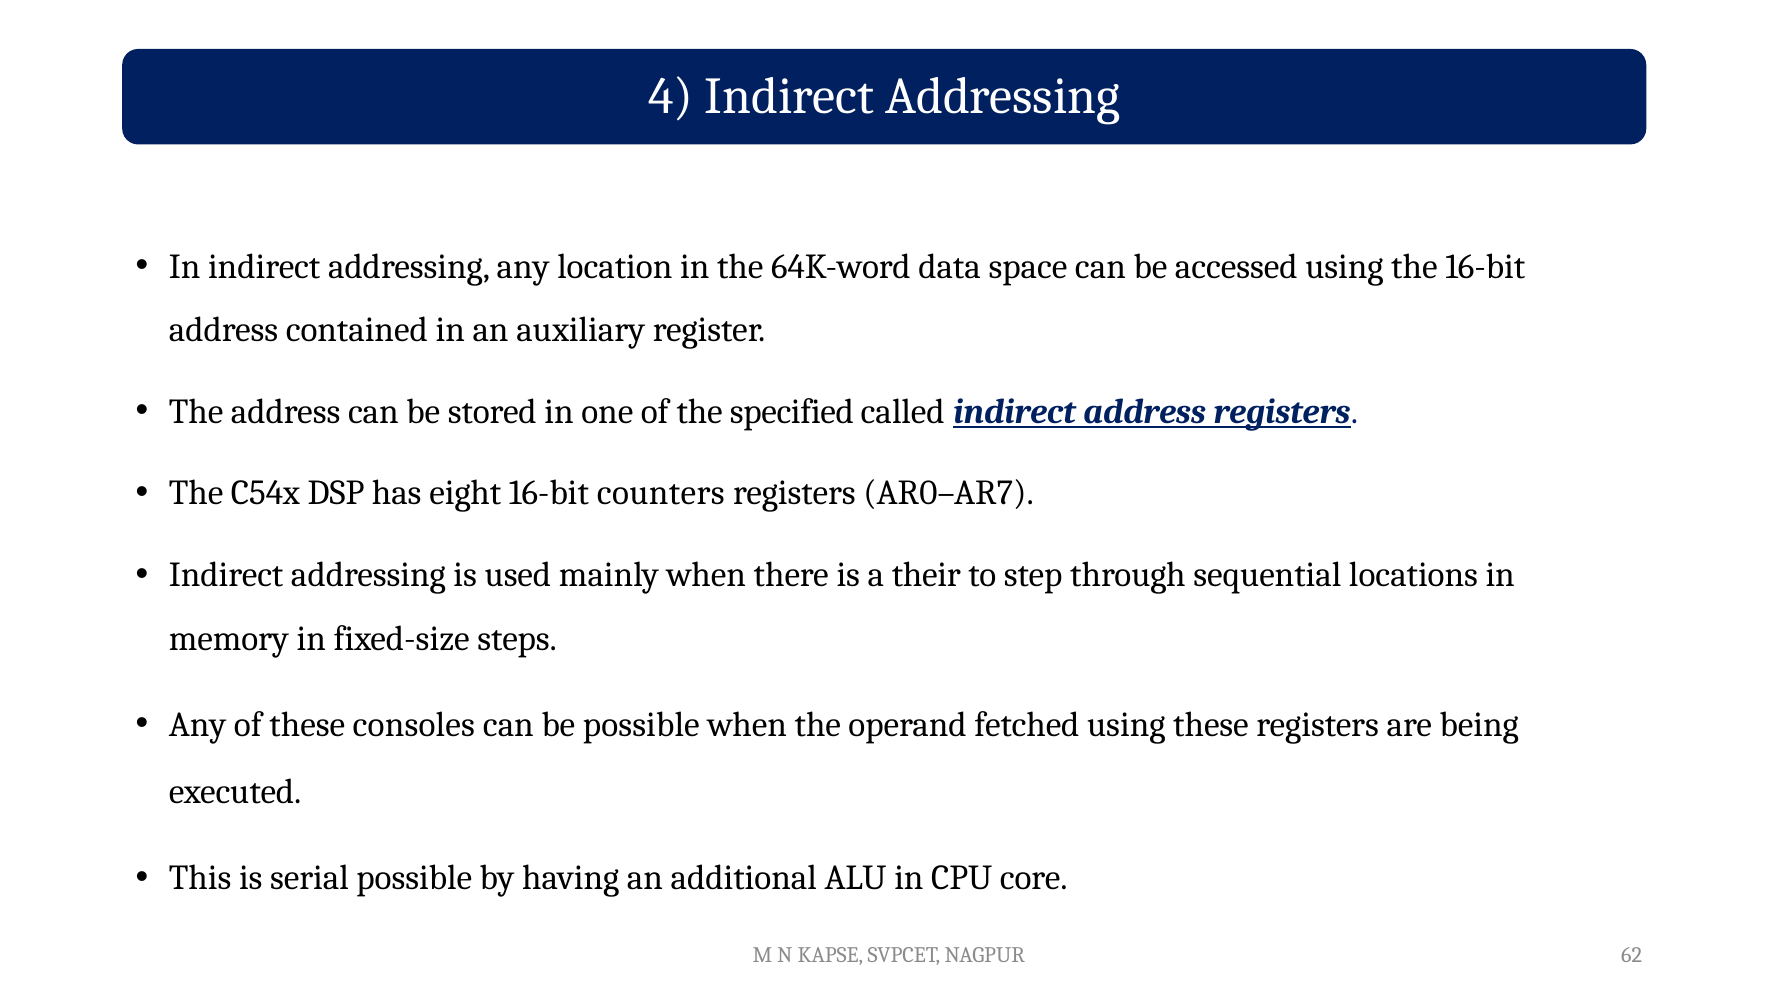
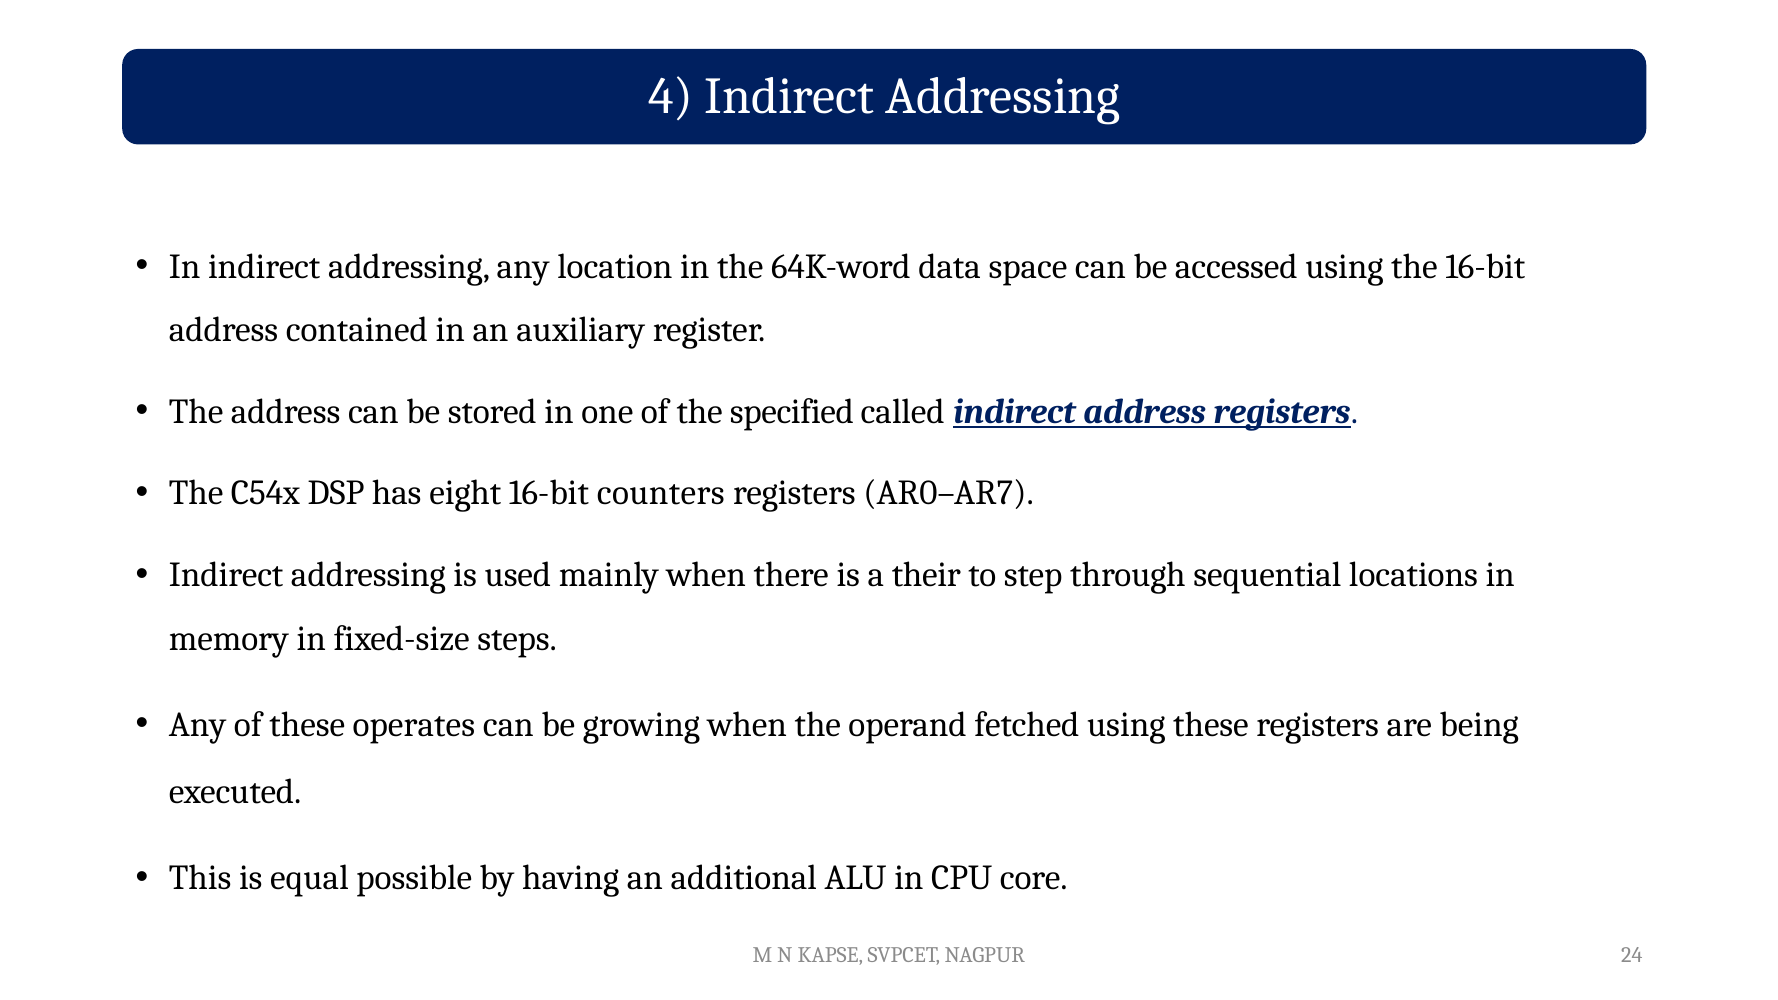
consoles: consoles -> operates
be possible: possible -> growing
serial: serial -> equal
62: 62 -> 24
